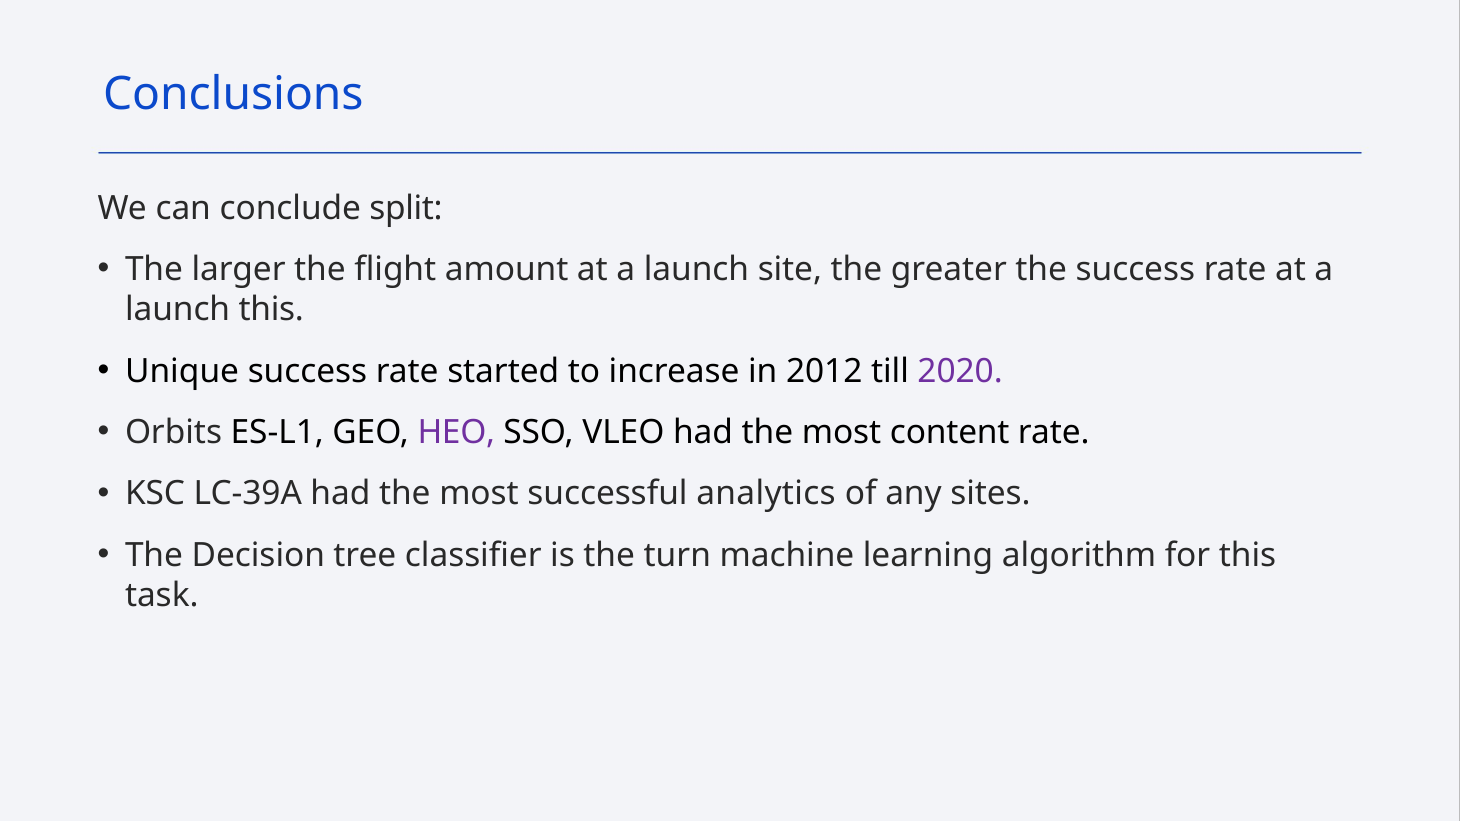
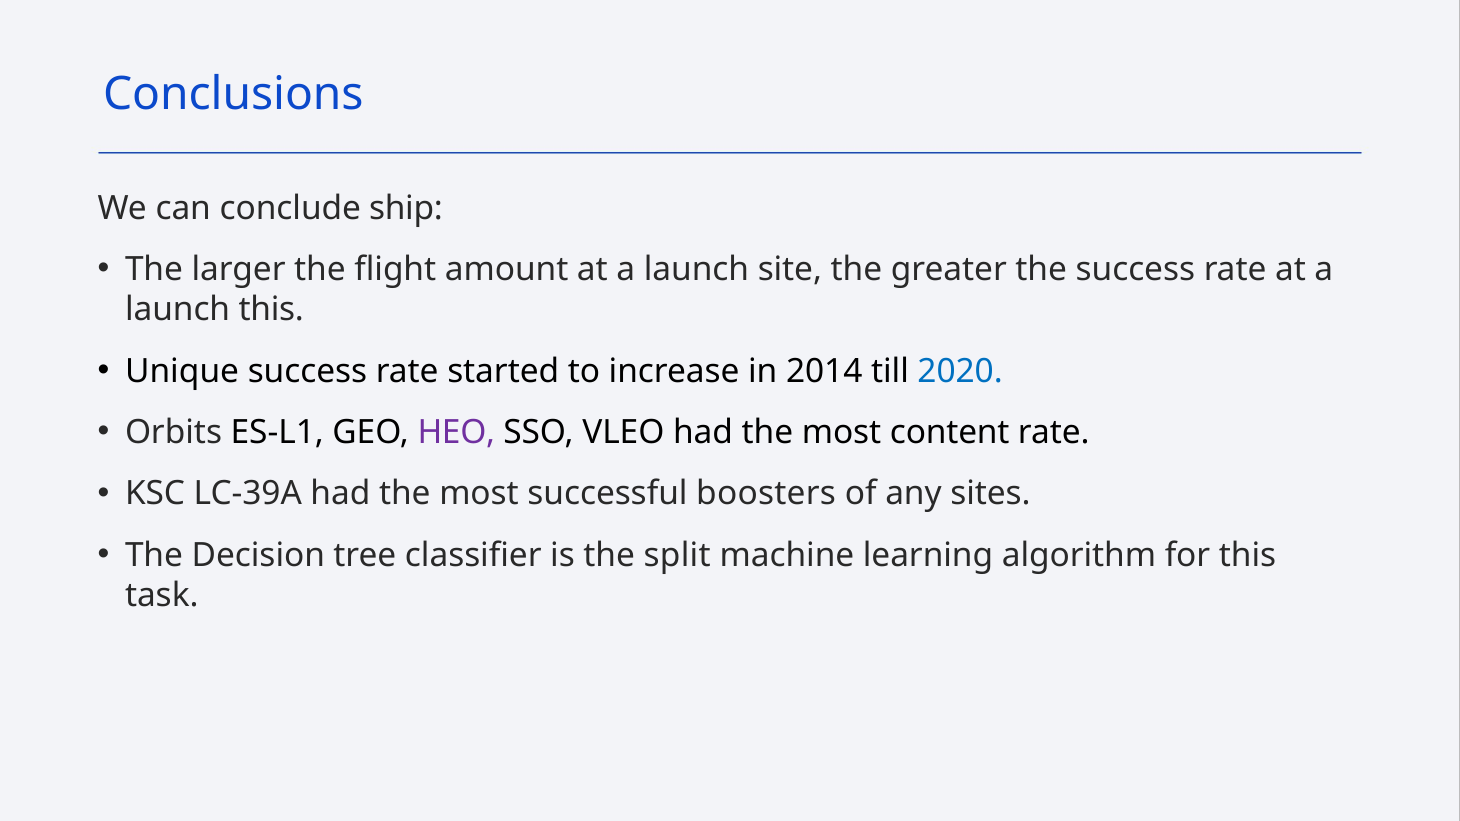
split: split -> ship
2012: 2012 -> 2014
2020 colour: purple -> blue
analytics: analytics -> boosters
turn: turn -> split
